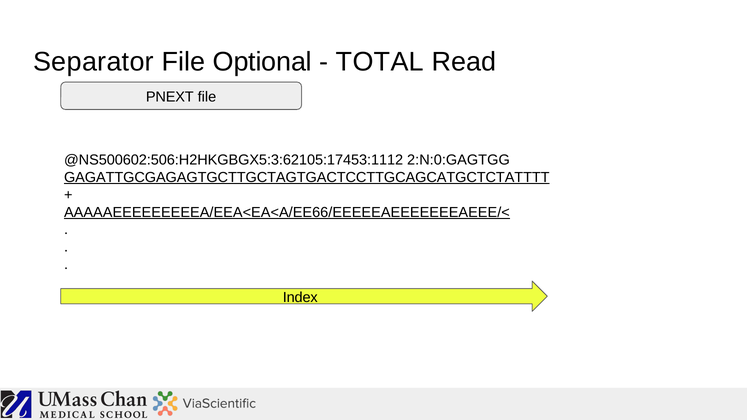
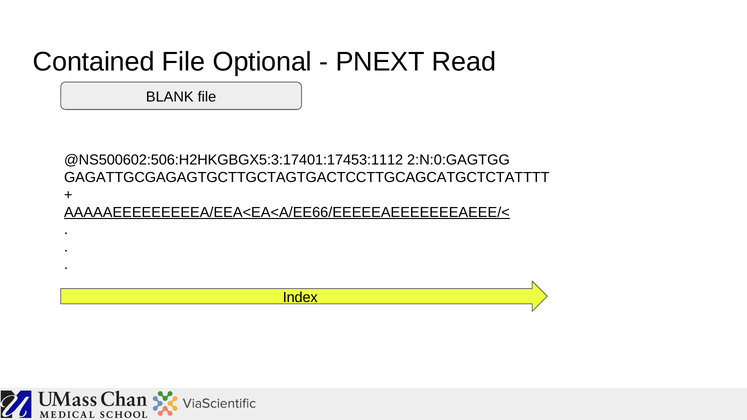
Separator: Separator -> Contained
TOTAL: TOTAL -> PNEXT
PNEXT: PNEXT -> BLANK
@NS500602:506:H2HKGBGX5:3:62105:17453:1112: @NS500602:506:H2HKGBGX5:3:62105:17453:1112 -> @NS500602:506:H2HKGBGX5:3:17401:17453:1112
GAGATTGCGAGAGTGCTTGCTAGTGACTCCTTGCAGCATGCTCTATTTT underline: present -> none
